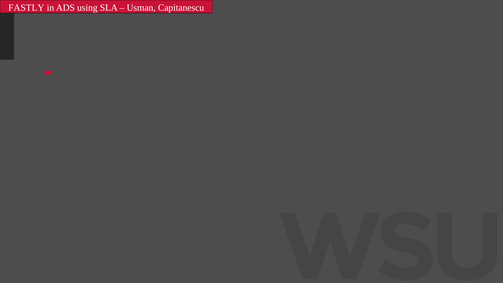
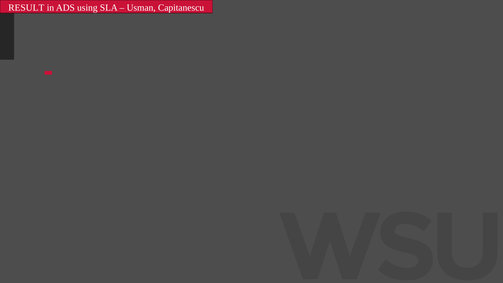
FASTLY: FASTLY -> RESULT
